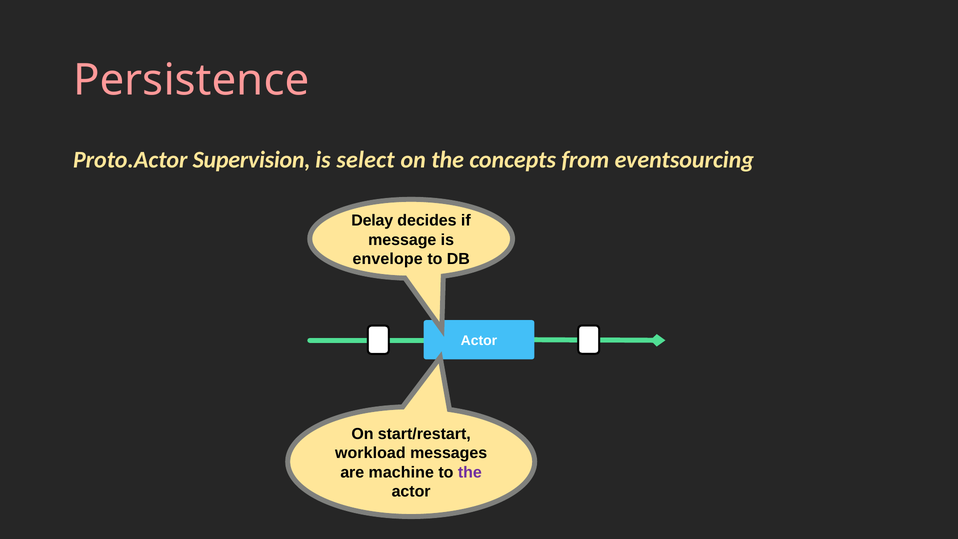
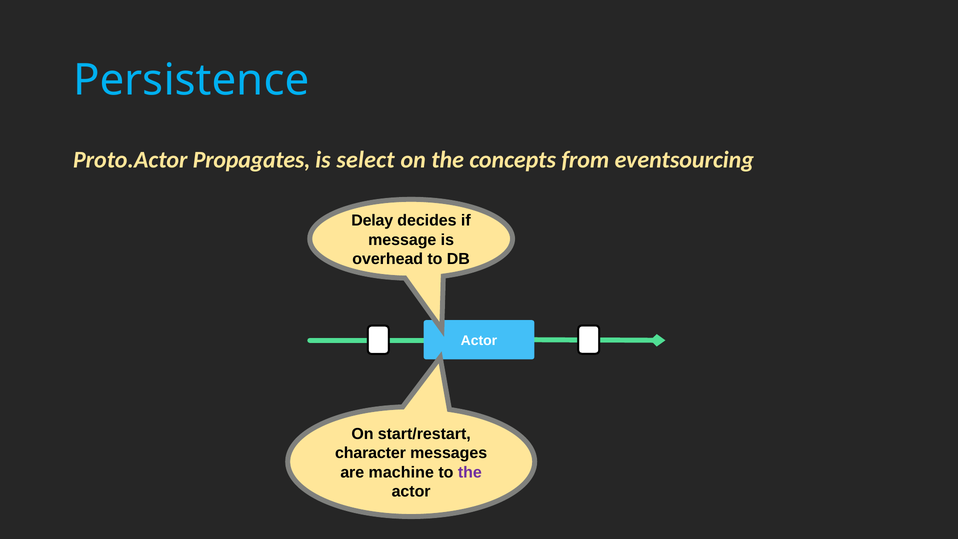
Persistence colour: pink -> light blue
Supervision: Supervision -> Propagates
envelope: envelope -> overhead
workload: workload -> character
